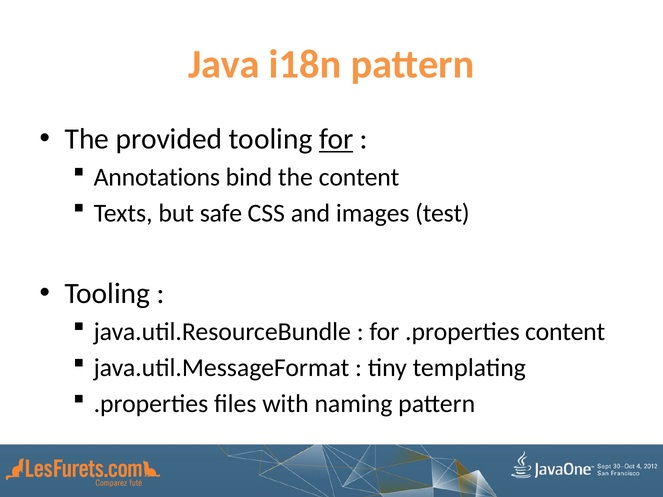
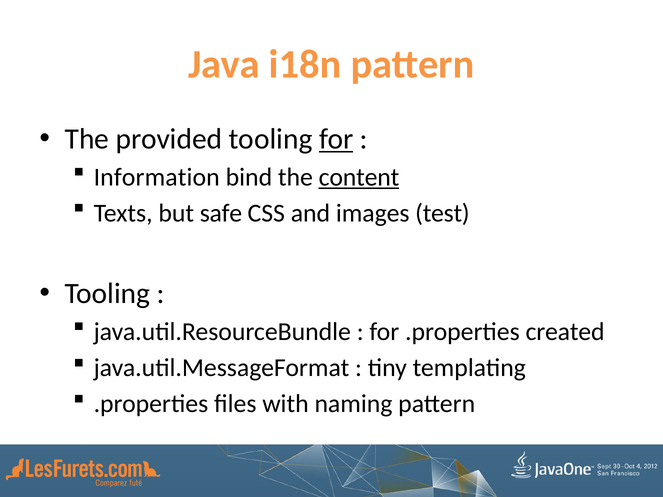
Annotations: Annotations -> Information
content at (359, 177) underline: none -> present
.properties content: content -> created
